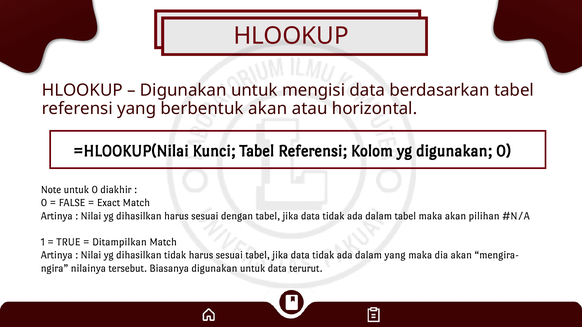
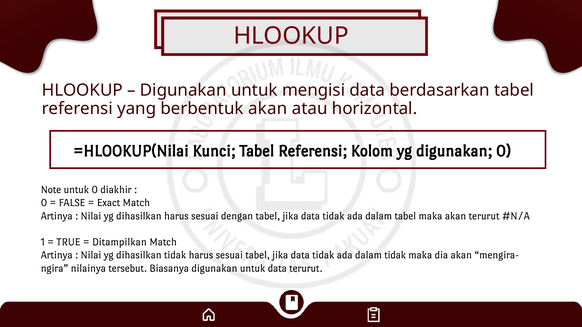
akan pilihan: pilihan -> terurut
dalam yang: yang -> tidak
